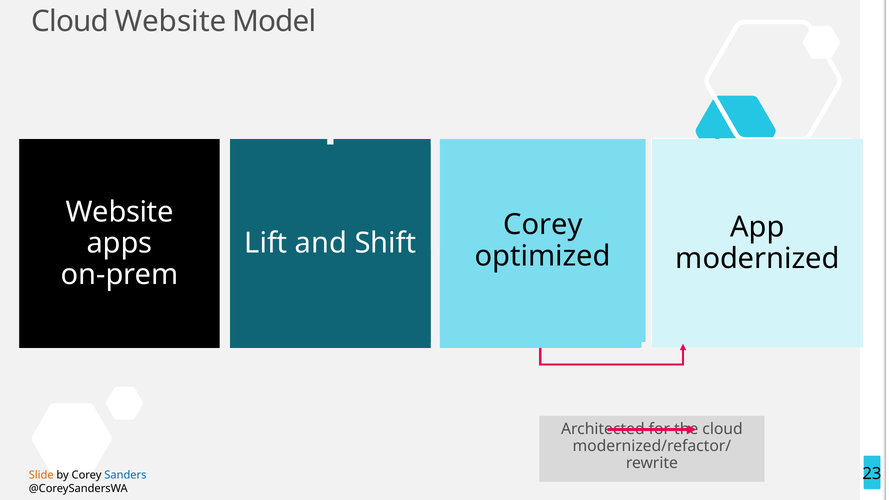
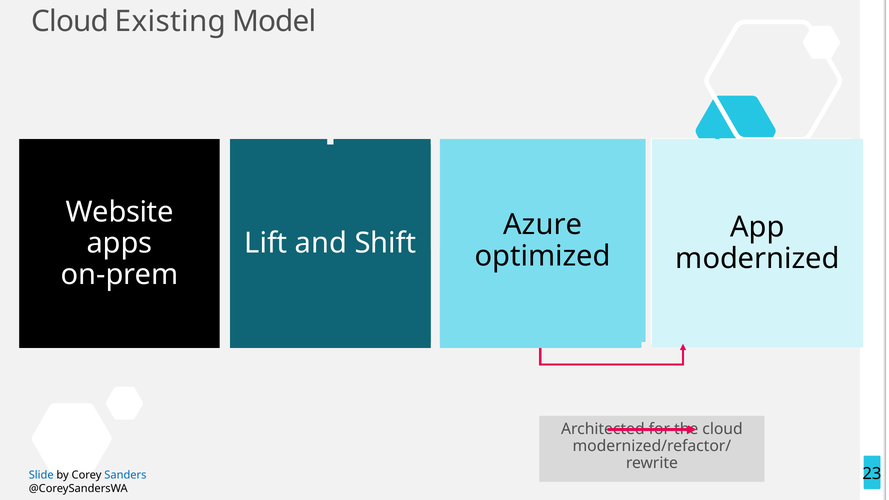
Cloud Website: Website -> Existing
Corey at (543, 225): Corey -> Azure
Slide colour: orange -> blue
